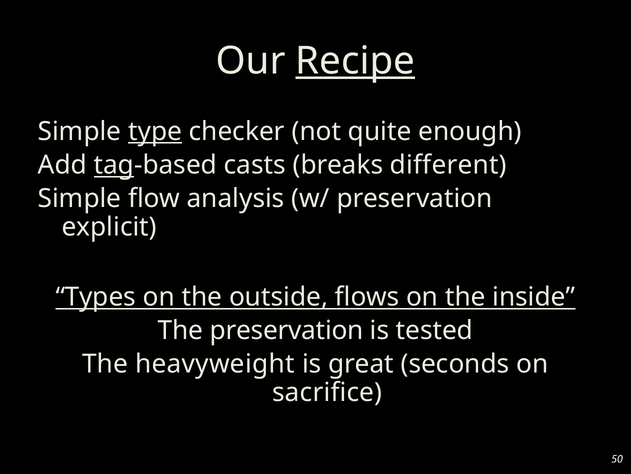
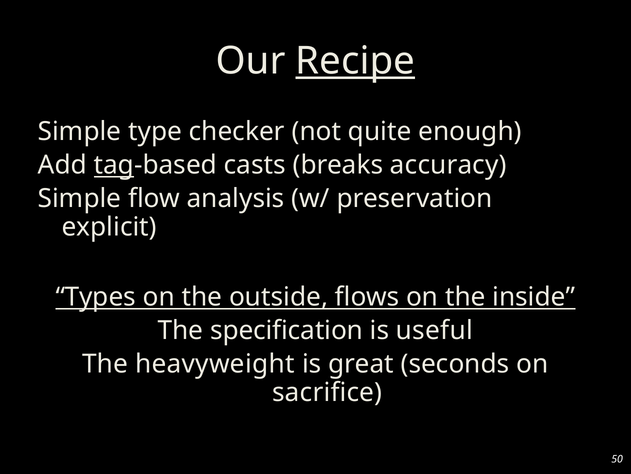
type underline: present -> none
different: different -> accuracy
The preservation: preservation -> specification
tested: tested -> useful
